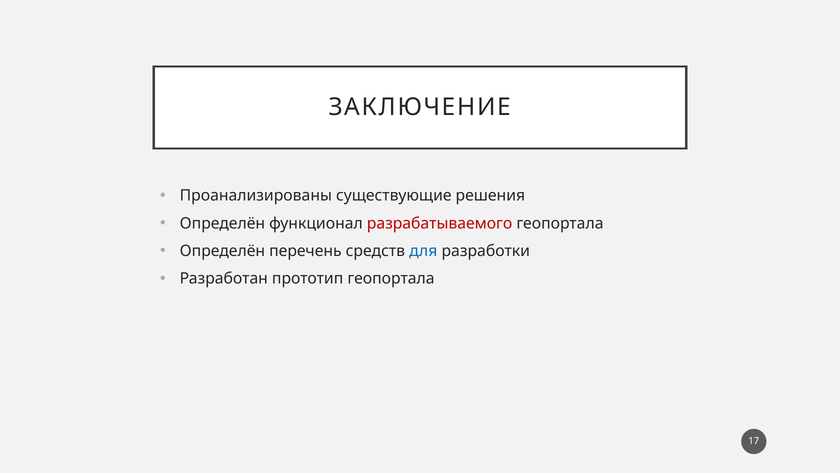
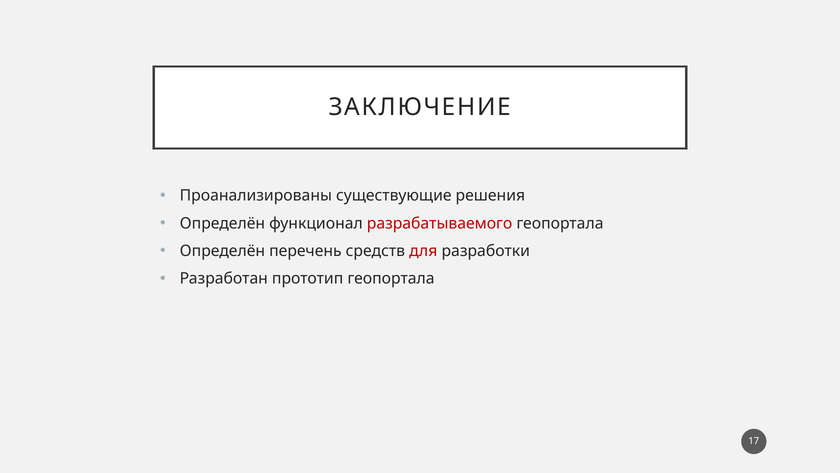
для colour: blue -> red
